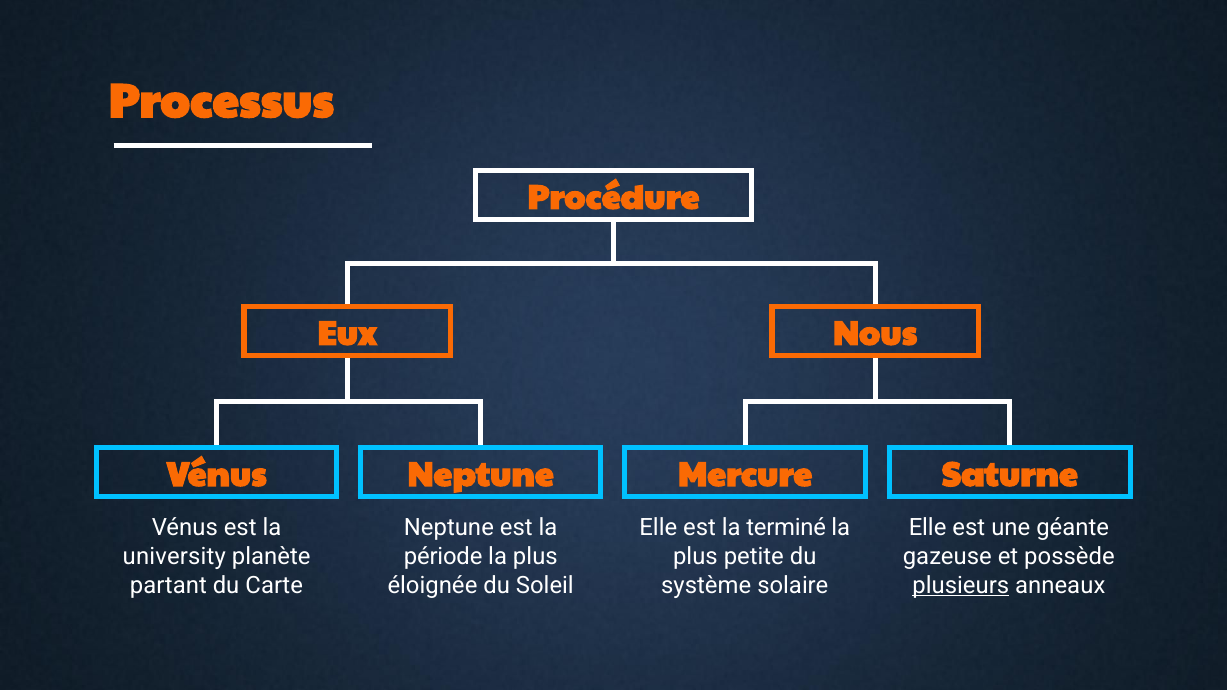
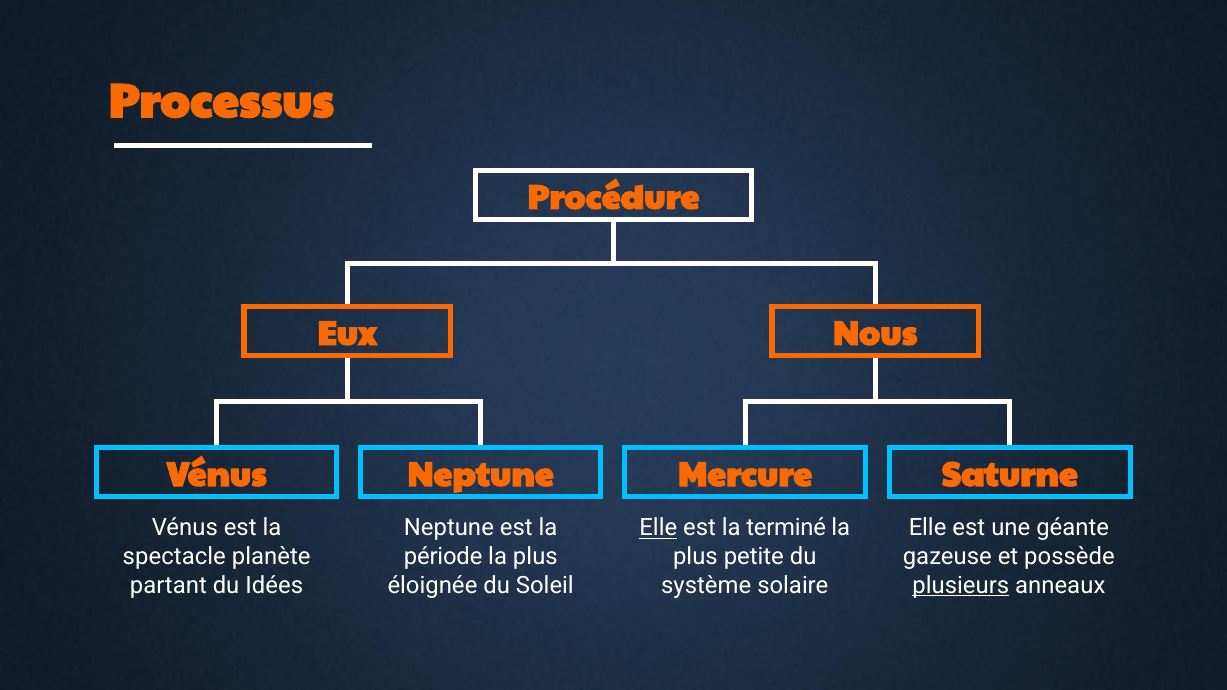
Elle at (658, 528) underline: none -> present
university: university -> spectacle
Carte: Carte -> Idées
